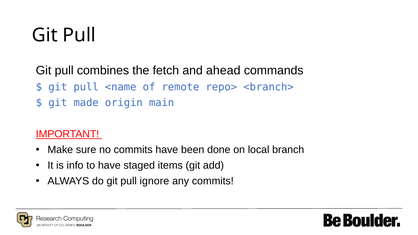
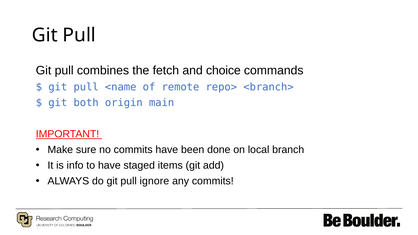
ahead: ahead -> choice
made: made -> both
